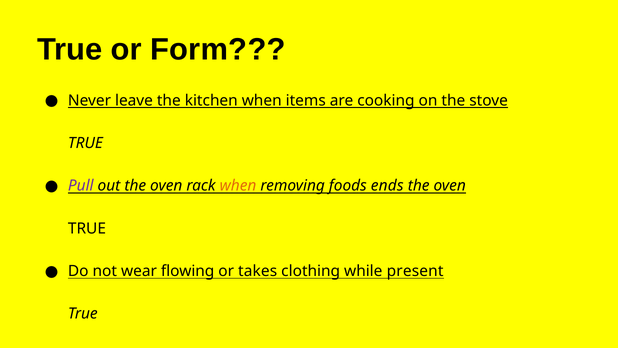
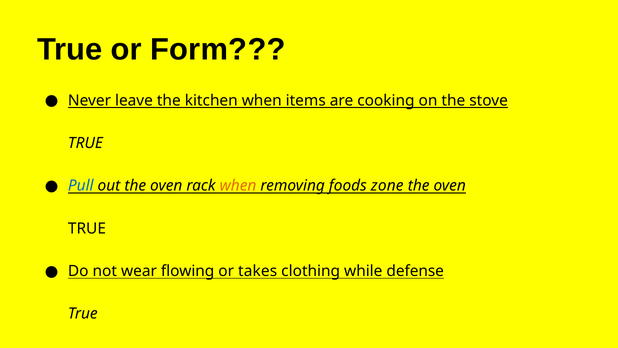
Pull colour: purple -> blue
ends: ends -> zone
present: present -> defense
